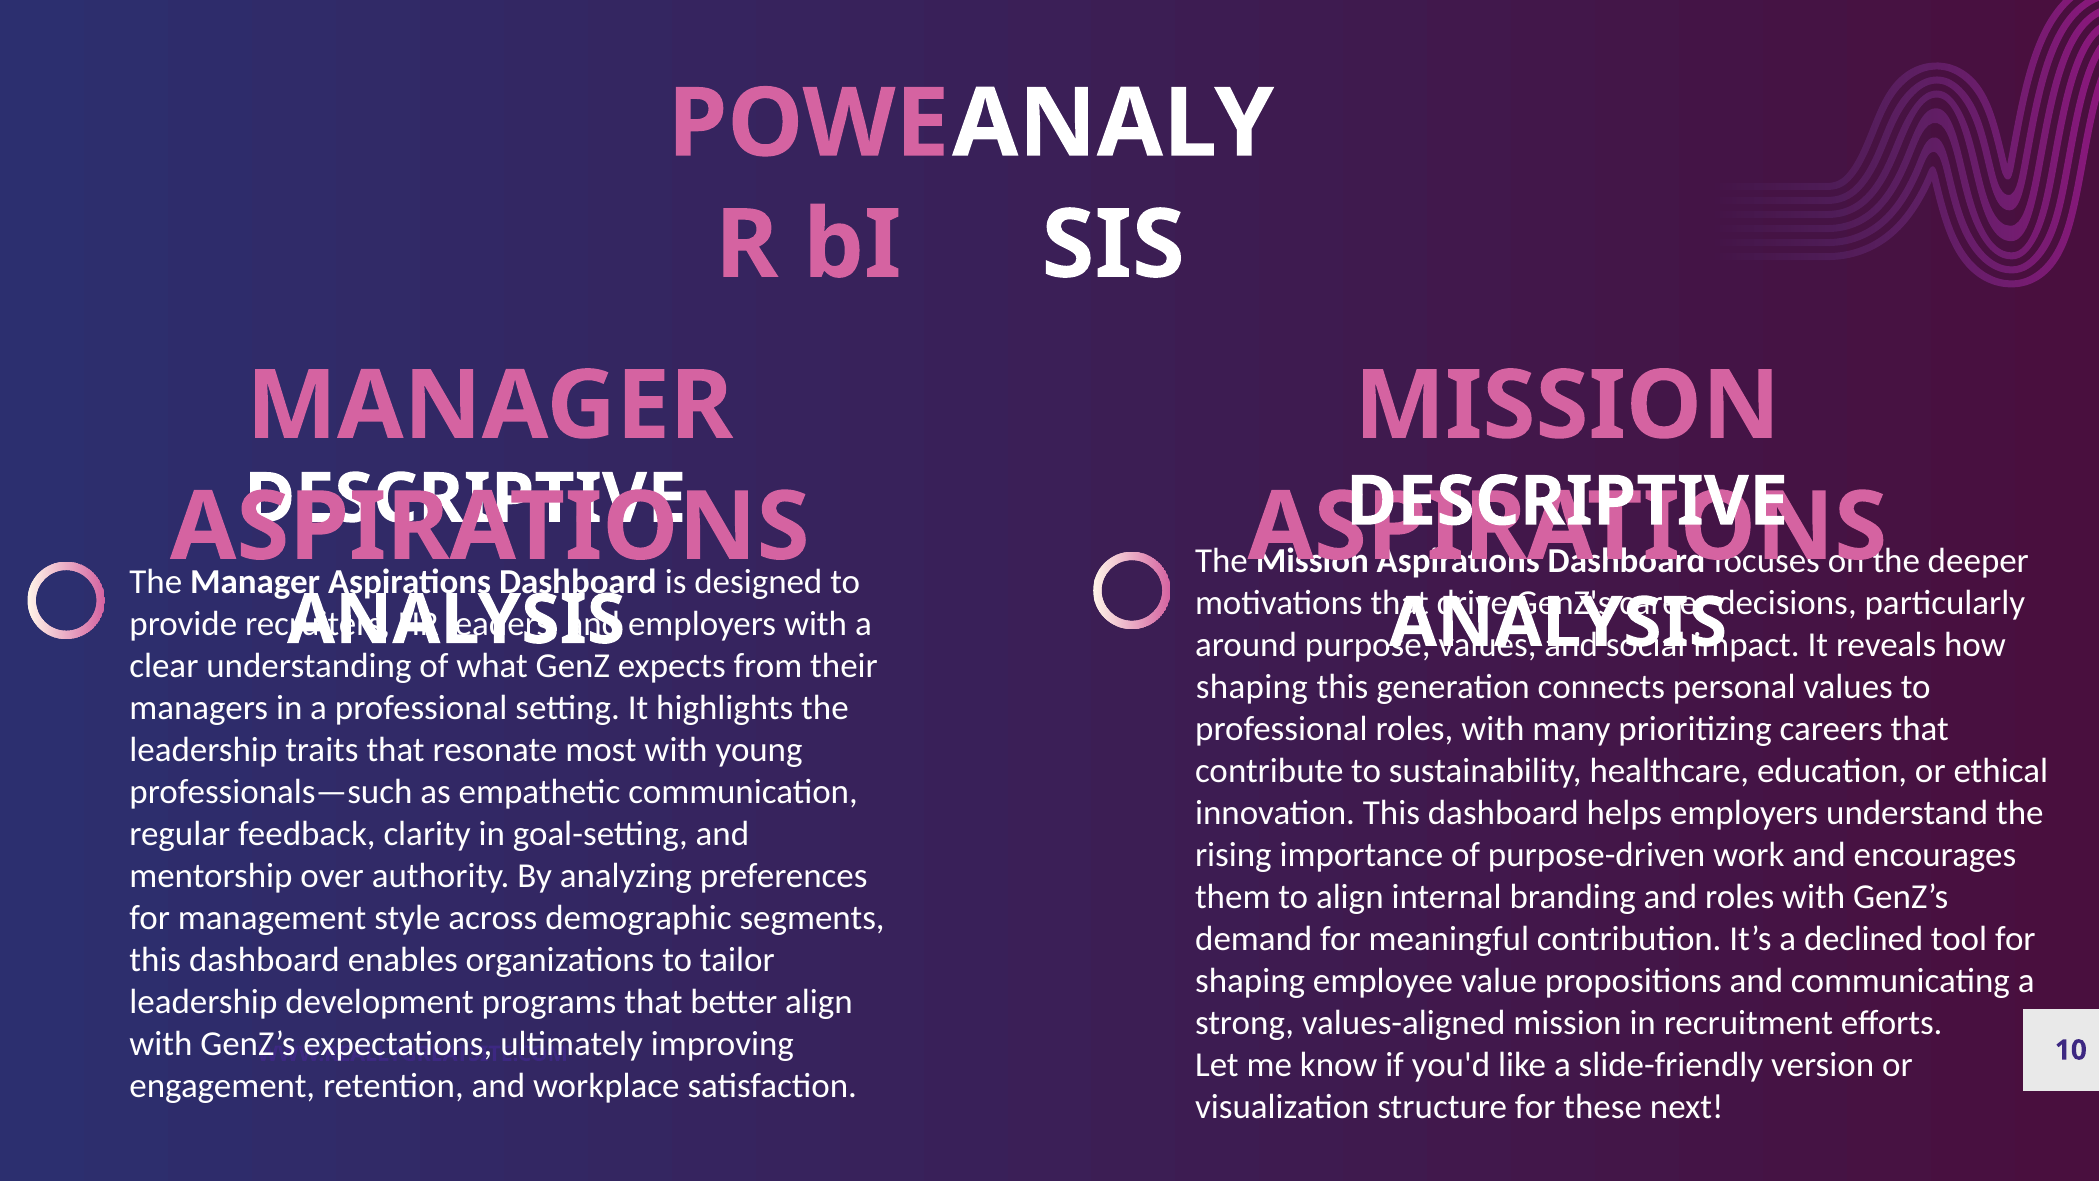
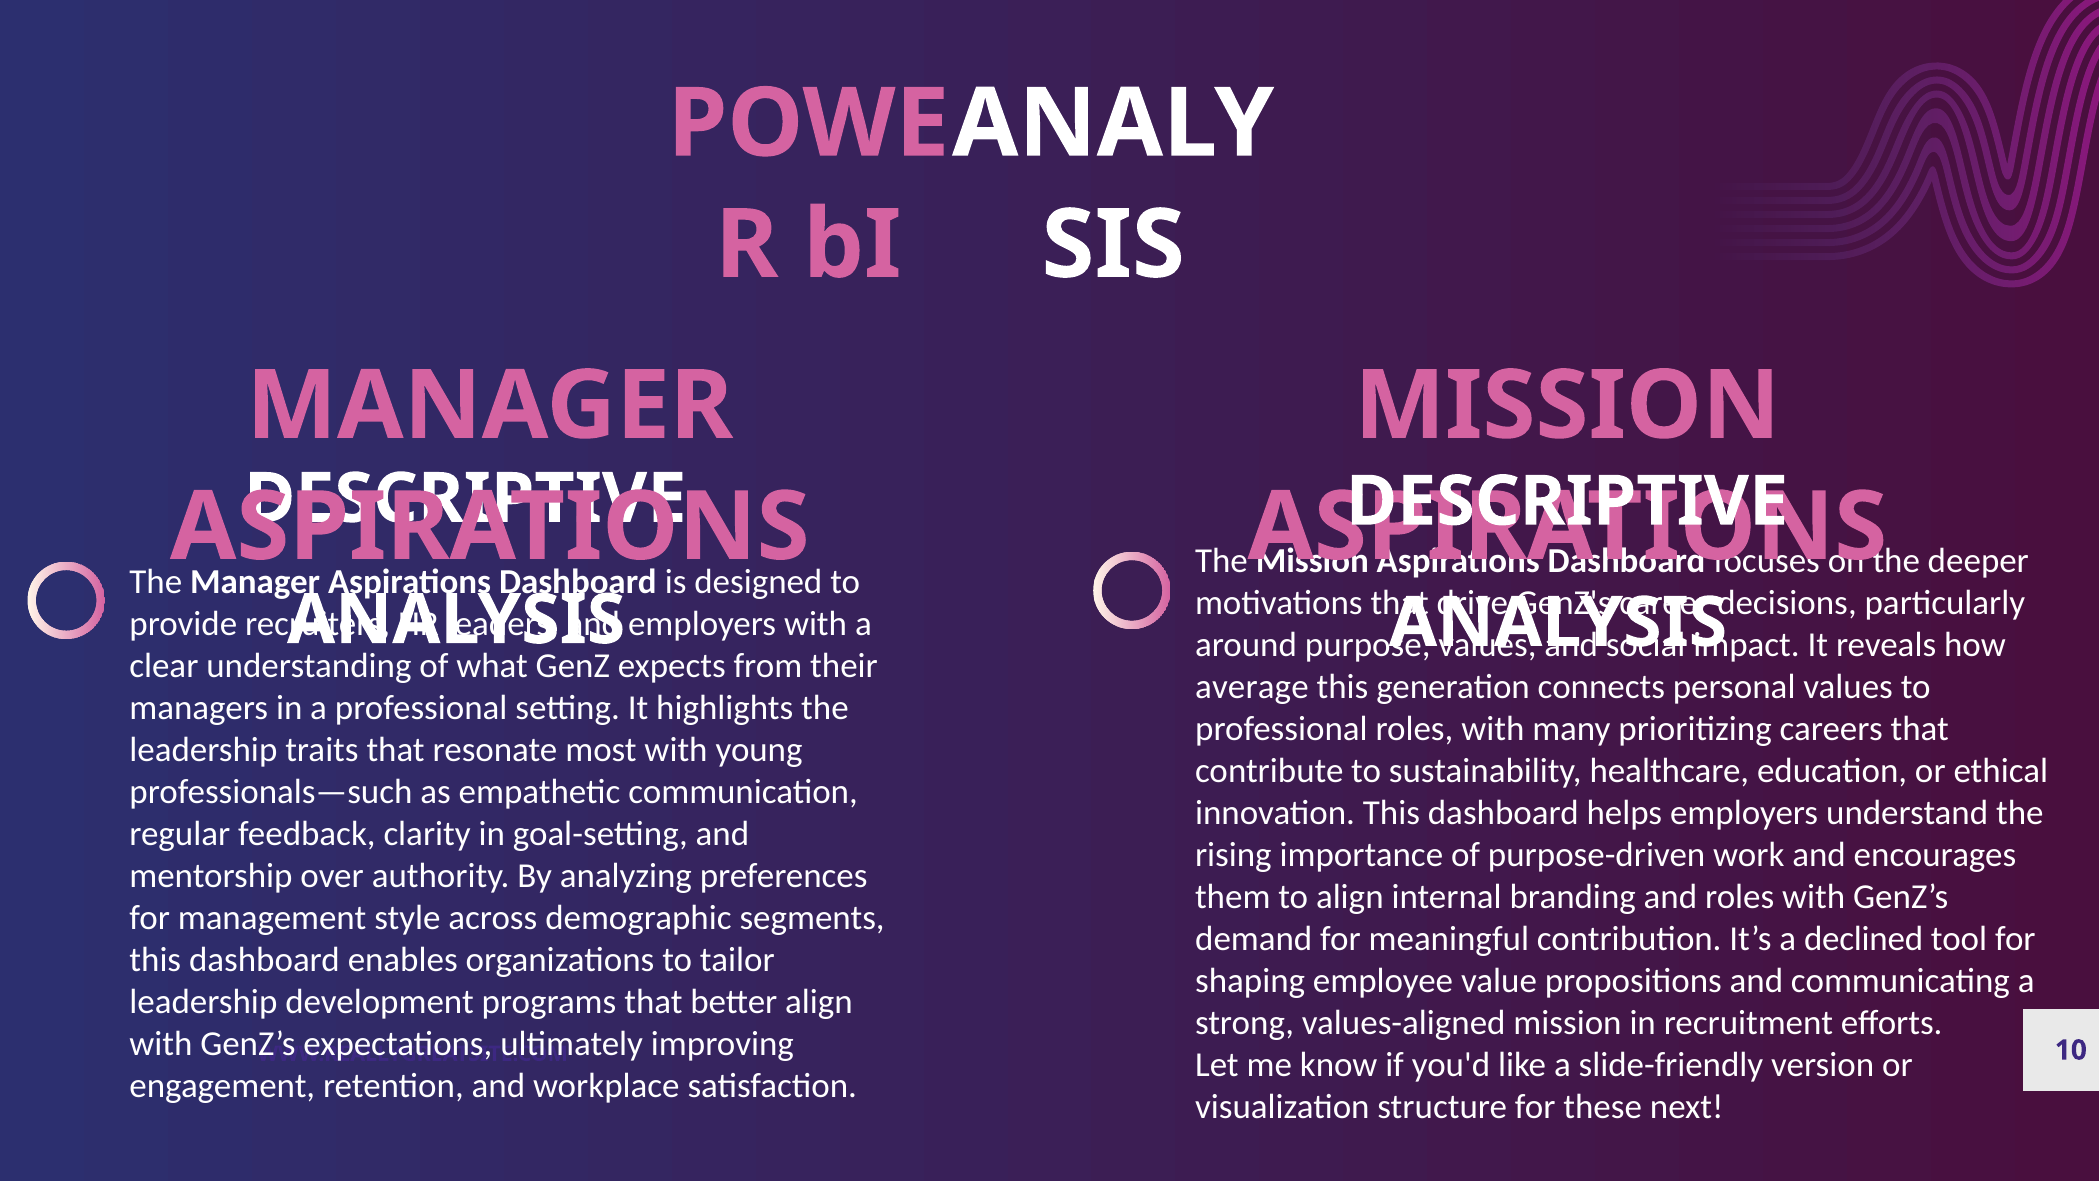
shaping at (1252, 687): shaping -> average
